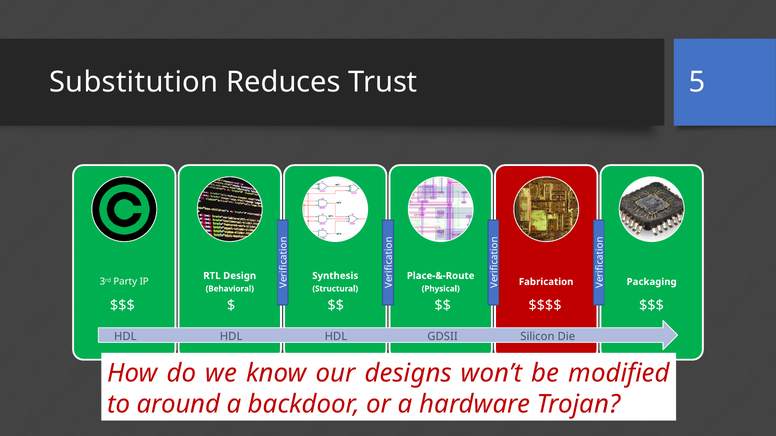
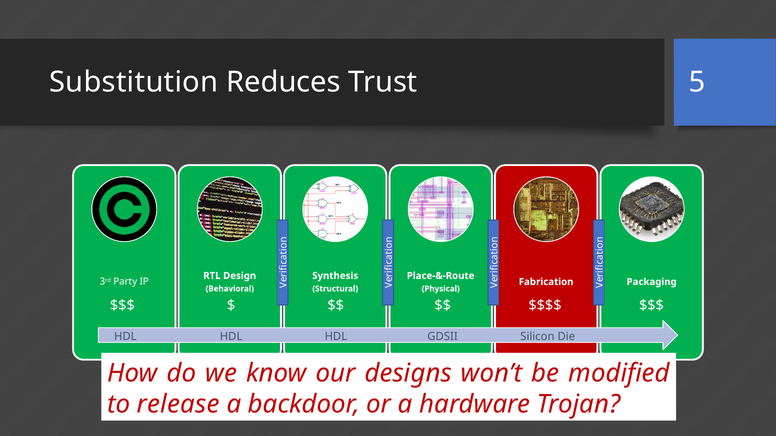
around: around -> release
